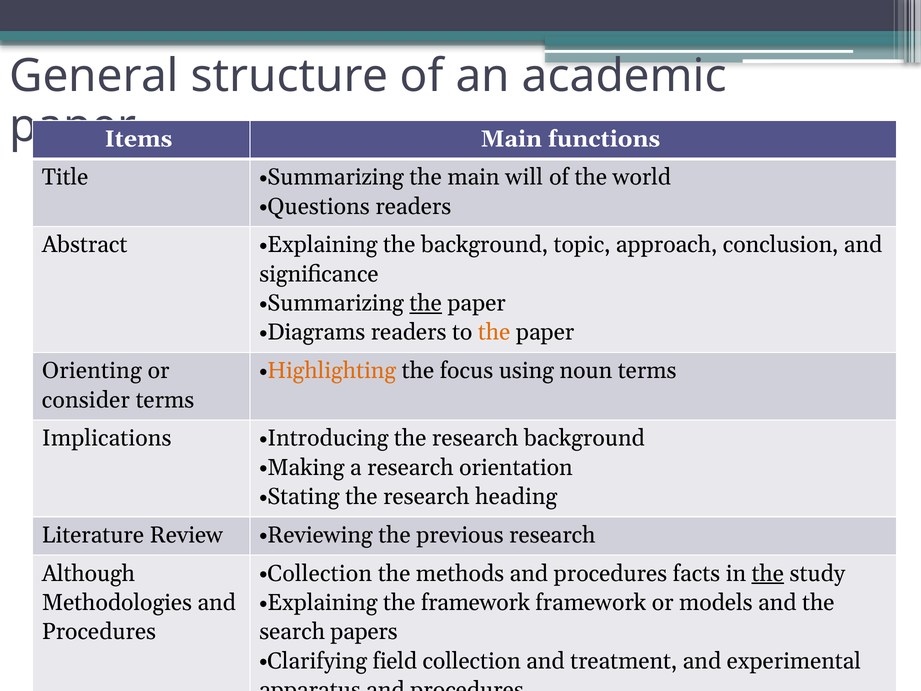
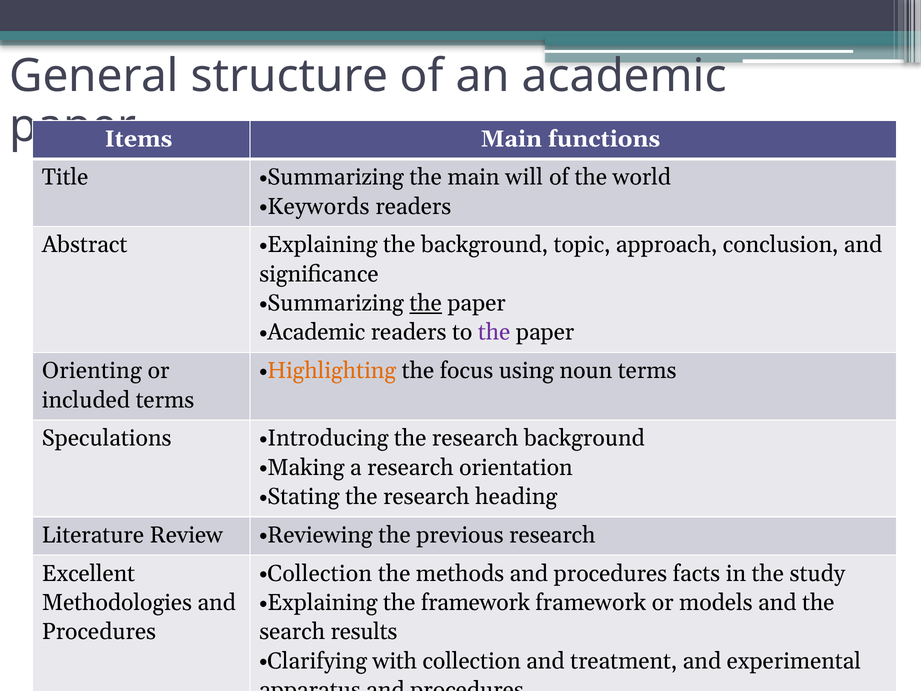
Questions: Questions -> Keywords
Diagrams at (316, 332): Diagrams -> Academic
the at (494, 332) colour: orange -> purple
consider: consider -> included
Implications: Implications -> Speculations
the at (768, 573) underline: present -> none
Although: Although -> Excellent
papers: papers -> results
field: field -> with
